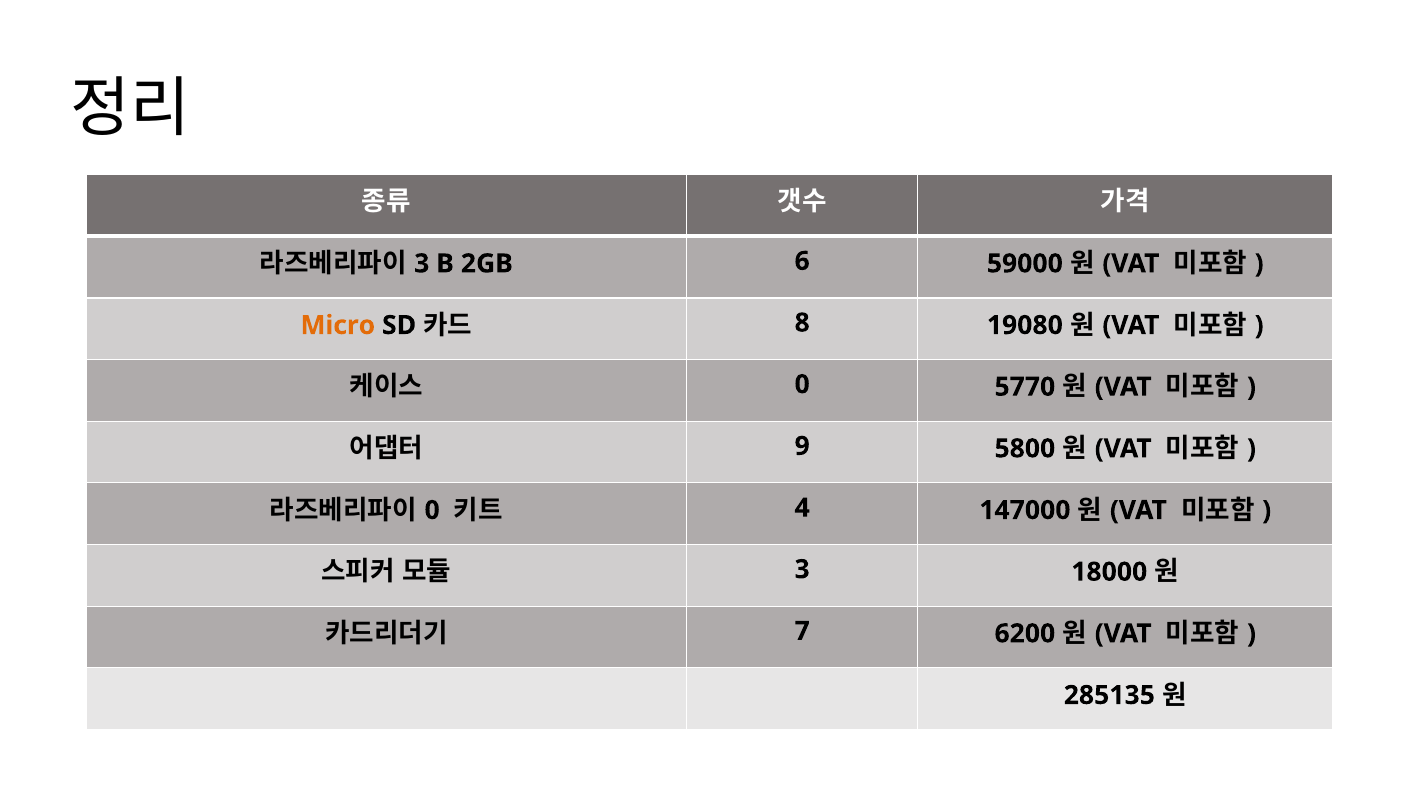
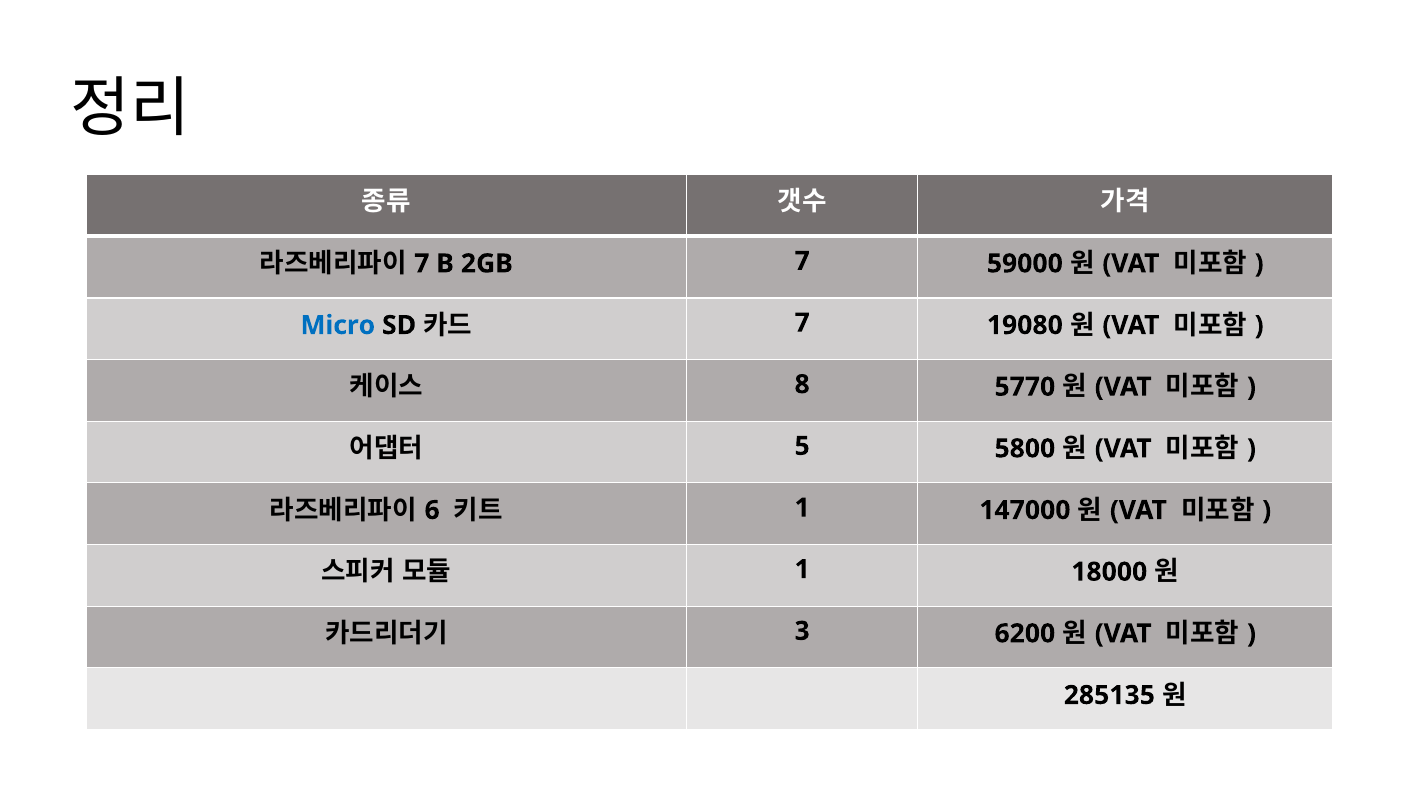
3 at (422, 264): 3 -> 7
2GB 6: 6 -> 7
Micro colour: orange -> blue
8 at (802, 323): 8 -> 7
0 at (802, 385): 0 -> 8
9: 9 -> 5
0 at (432, 510): 0 -> 6
4 at (802, 508): 4 -> 1
3 at (802, 570): 3 -> 1
7: 7 -> 3
